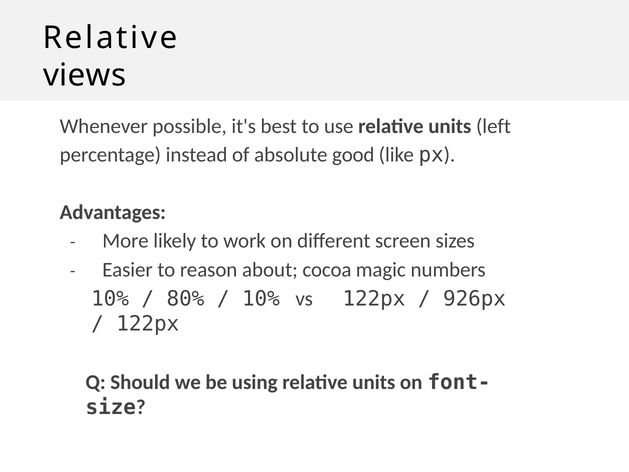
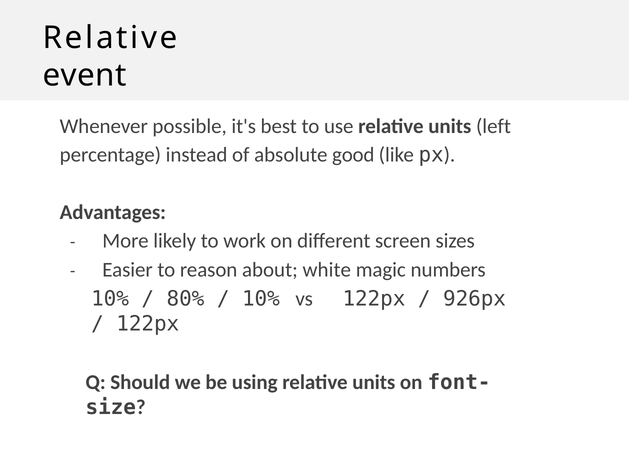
views: views -> event
cocoa: cocoa -> white
